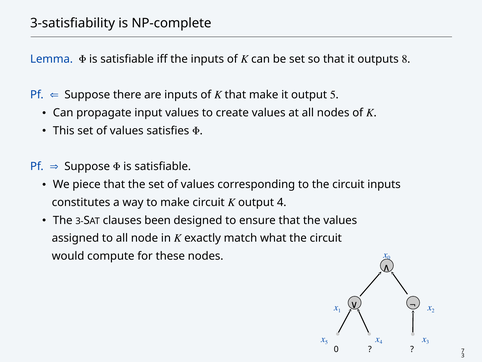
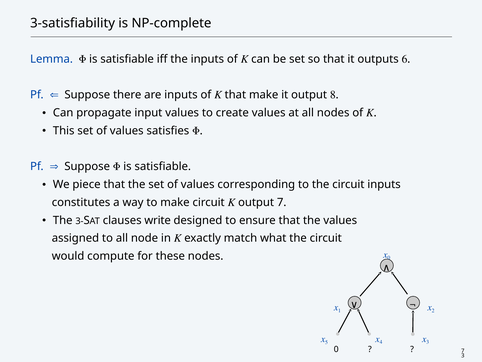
8: 8 -> 6
output 5: 5 -> 8
output 4: 4 -> 7
been: been -> write
